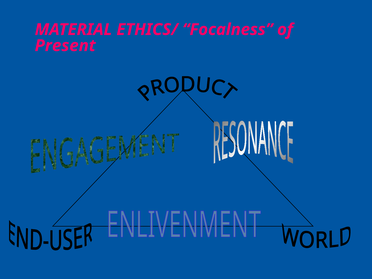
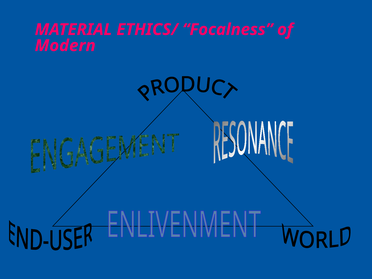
Present: Present -> Modern
